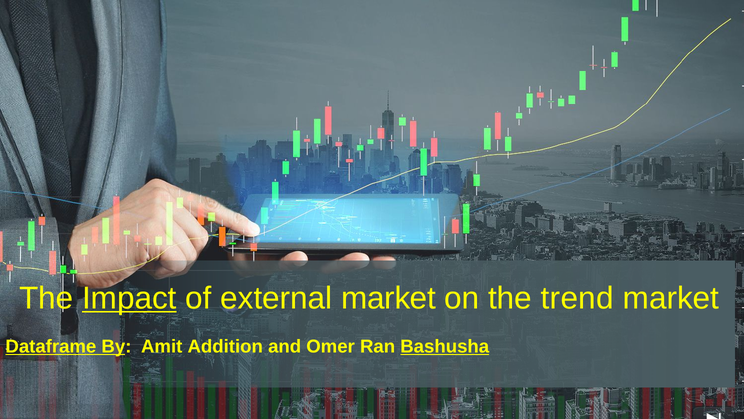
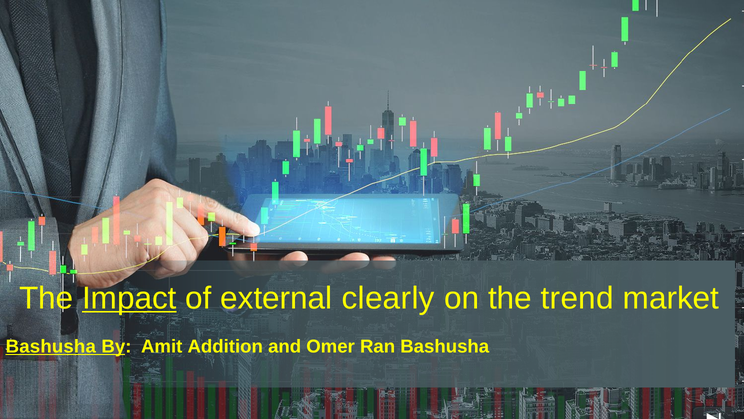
external market: market -> clearly
Dataframe at (51, 346): Dataframe -> Bashusha
Bashusha at (445, 346) underline: present -> none
